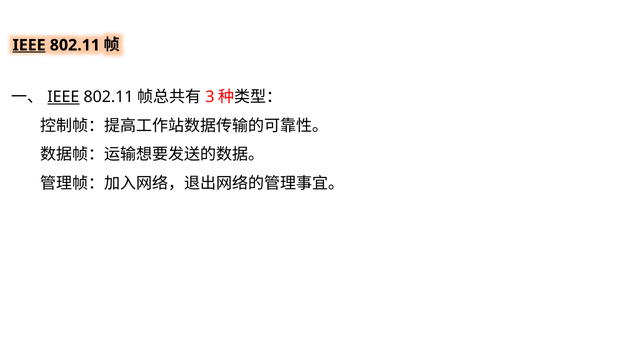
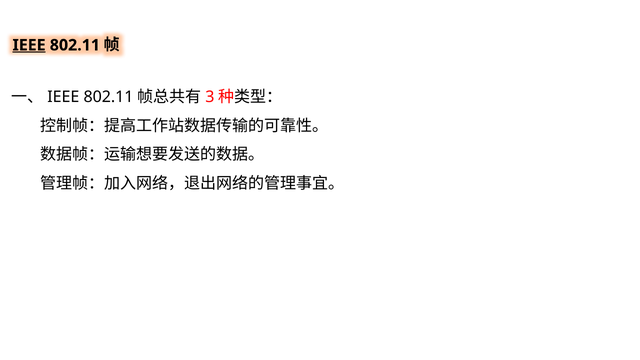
IEEE at (63, 97) underline: present -> none
